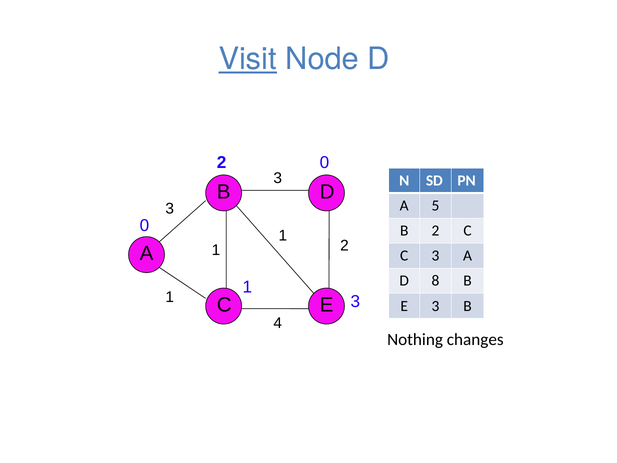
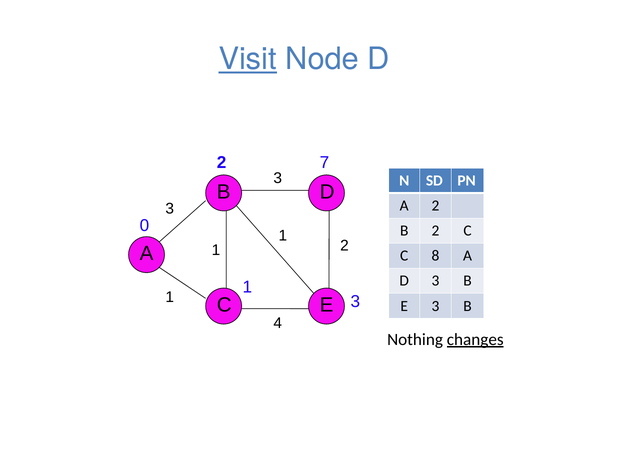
2 0: 0 -> 7
A 5: 5 -> 2
C 3: 3 -> 8
D 8: 8 -> 3
changes underline: none -> present
